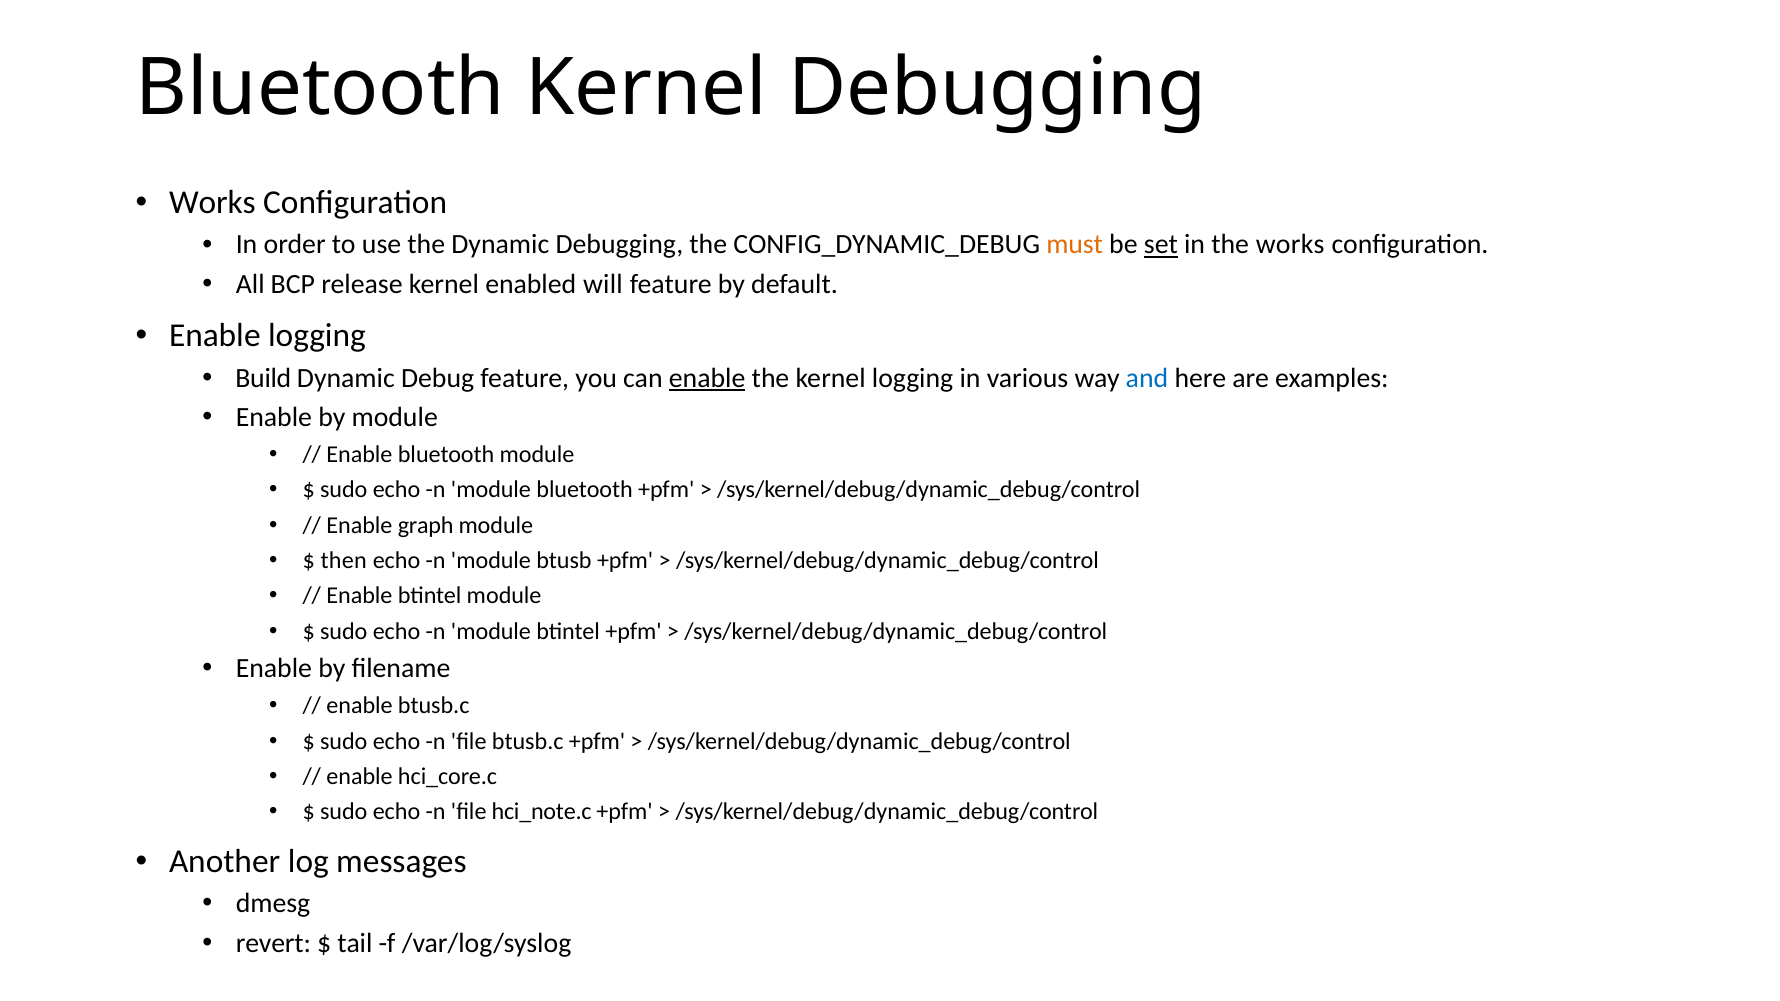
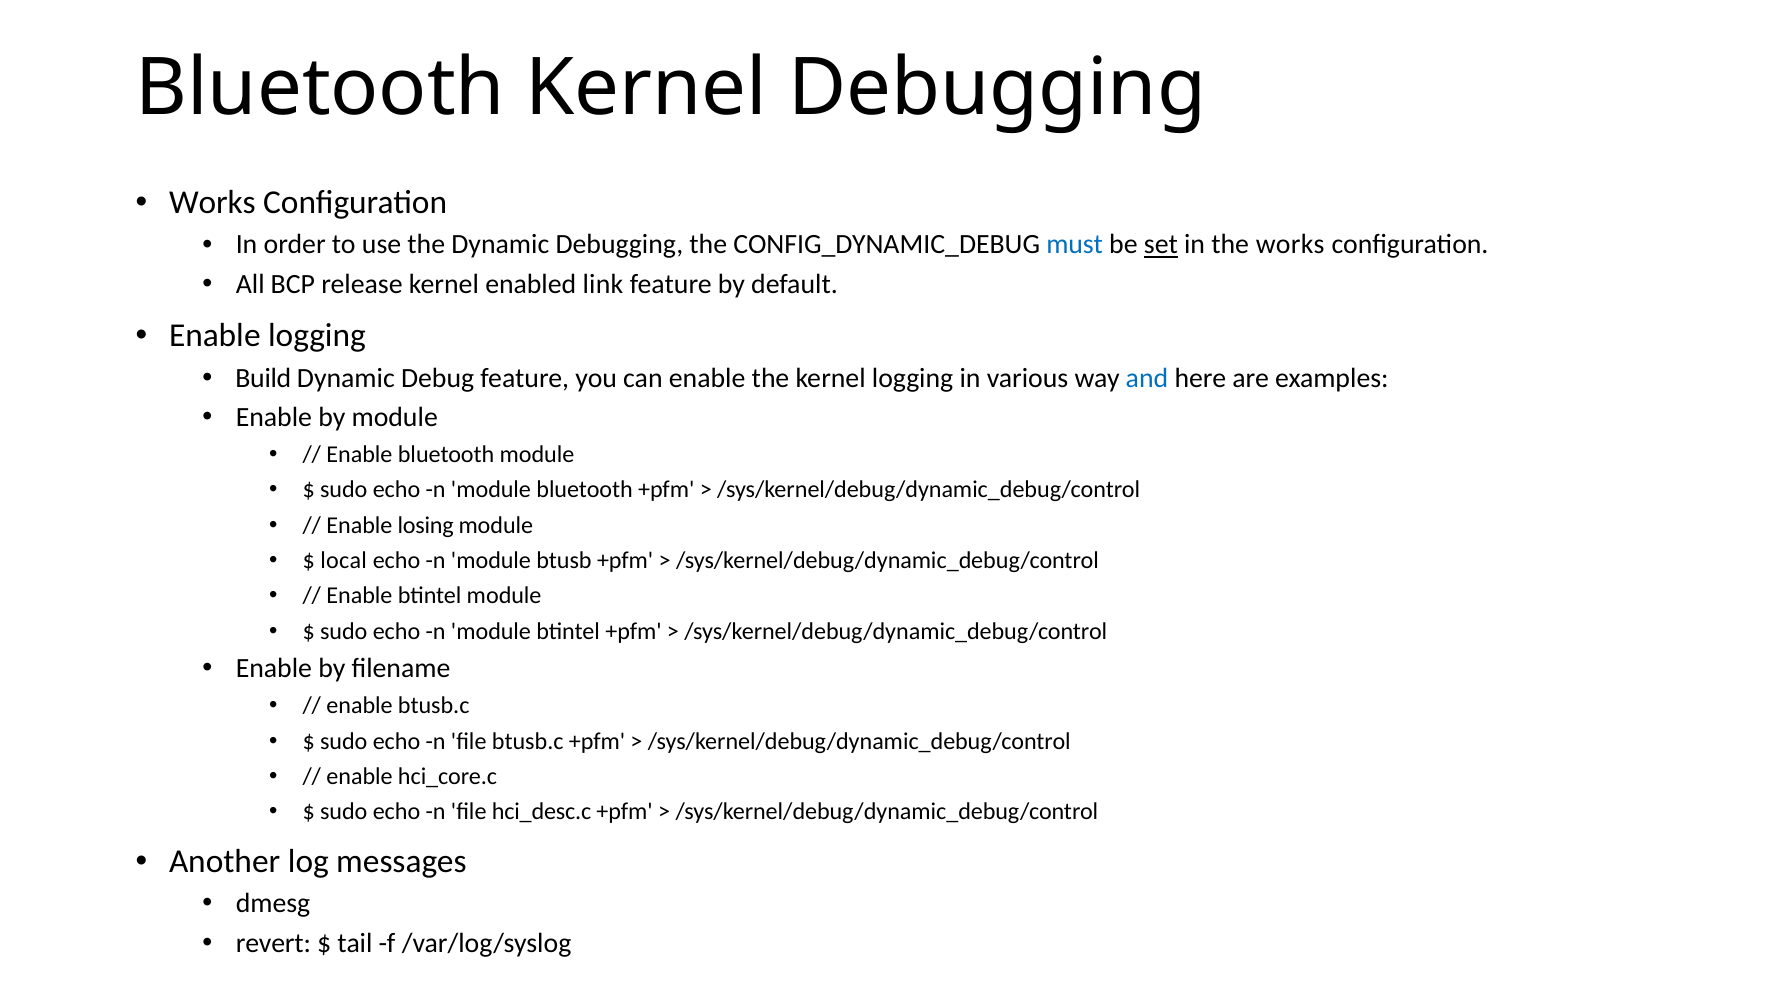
must colour: orange -> blue
will: will -> link
enable at (707, 378) underline: present -> none
graph: graph -> losing
then: then -> local
hci_note.c: hci_note.c -> hci_desc.c
